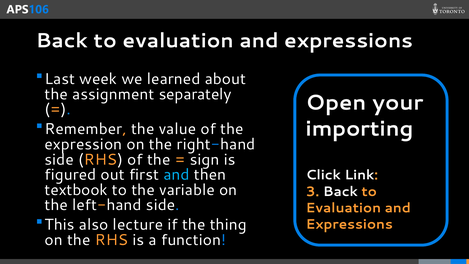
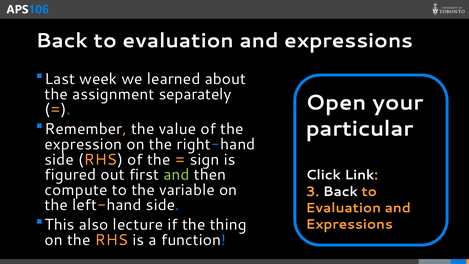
importing: importing -> particular
and at (176, 175) colour: light blue -> light green
textbook: textbook -> compute
